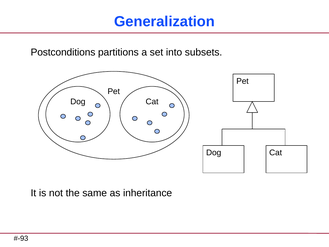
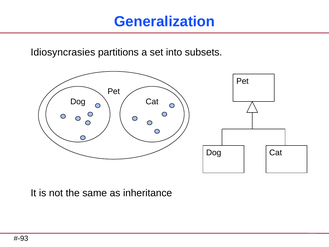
Postconditions: Postconditions -> Idiosyncrasies
